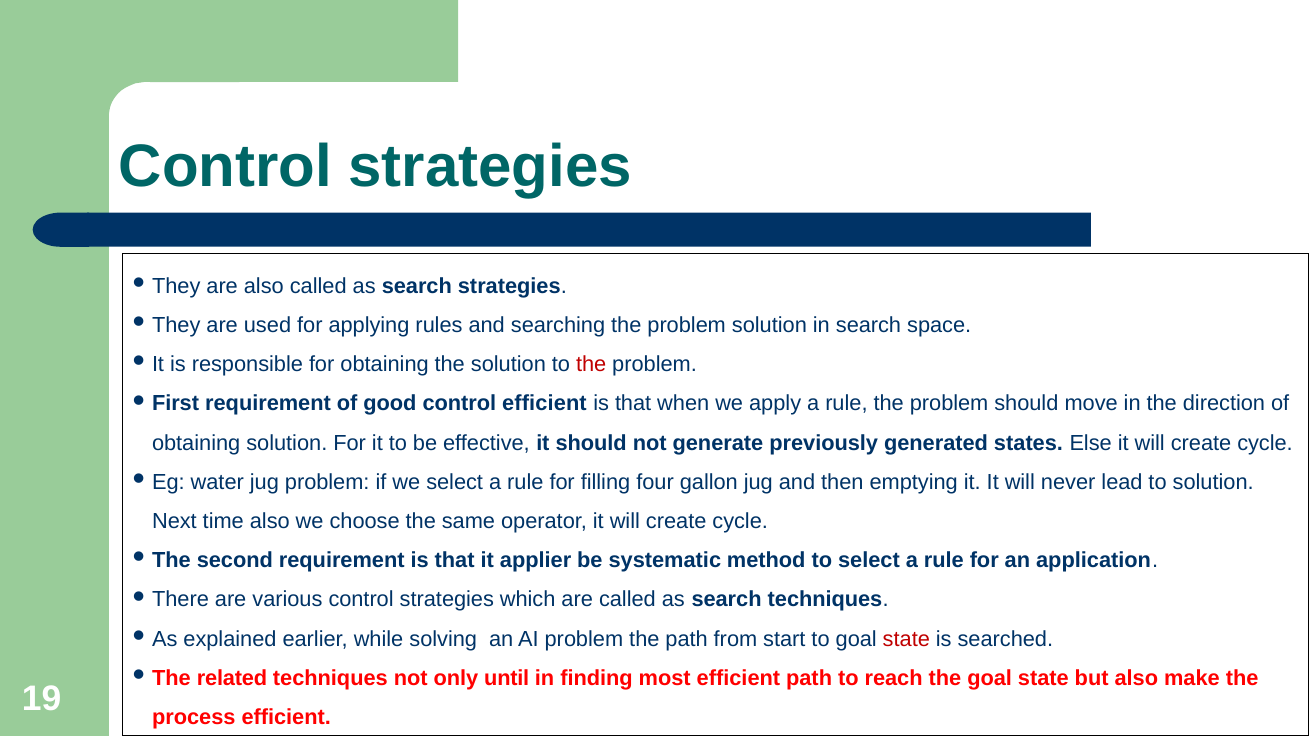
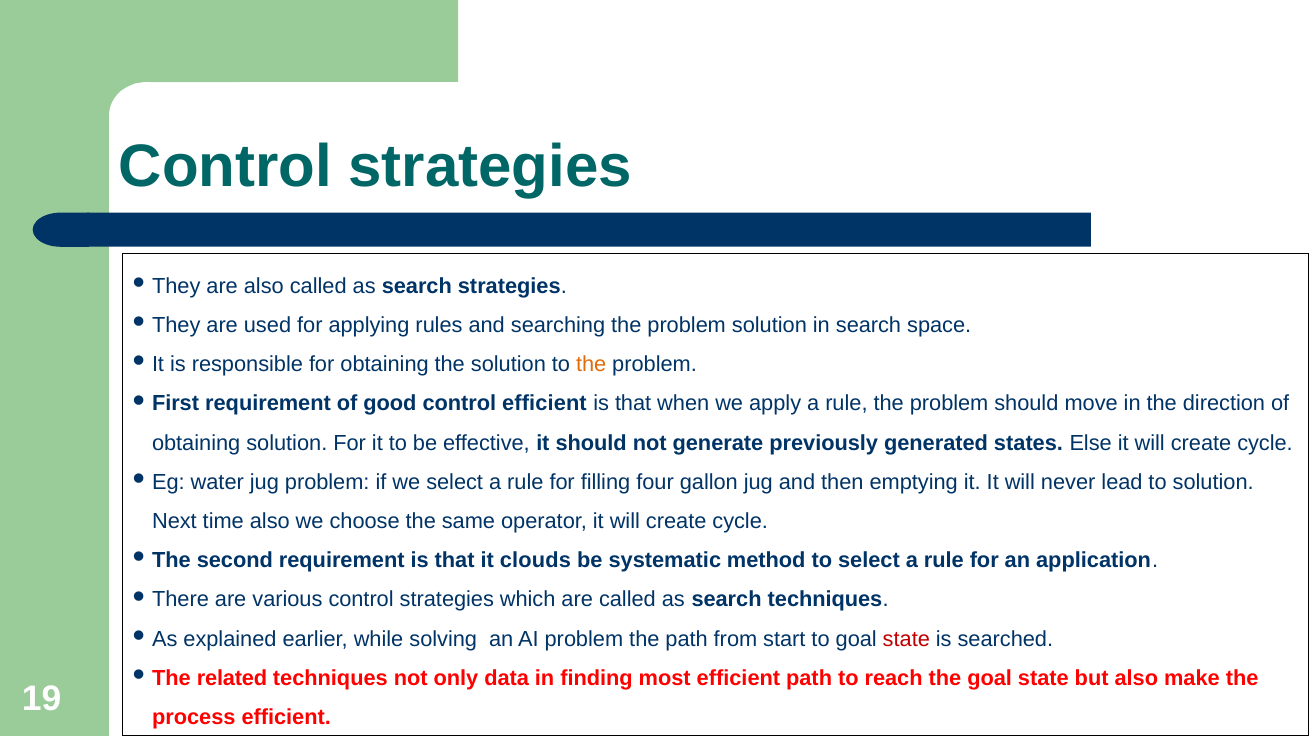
the at (591, 365) colour: red -> orange
applier: applier -> clouds
until: until -> data
